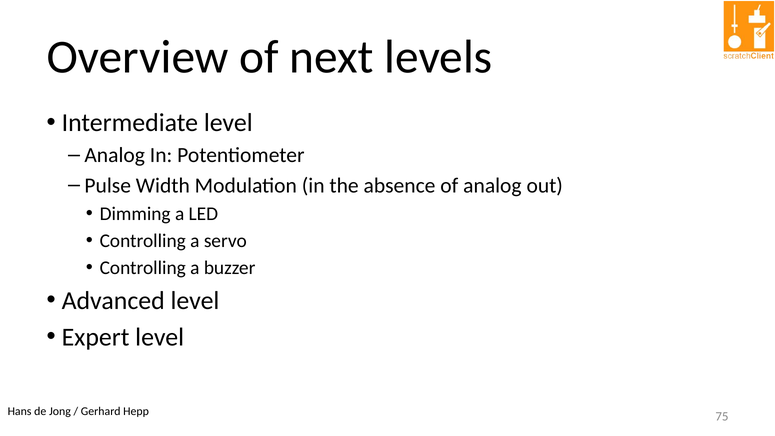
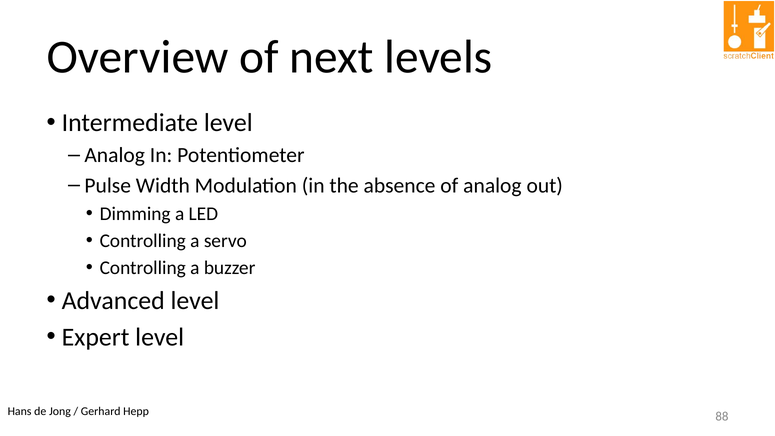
75: 75 -> 88
